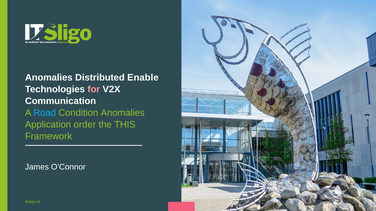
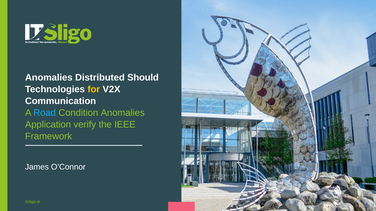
Enable: Enable -> Should
for colour: pink -> yellow
order: order -> verify
THIS: THIS -> IEEE
